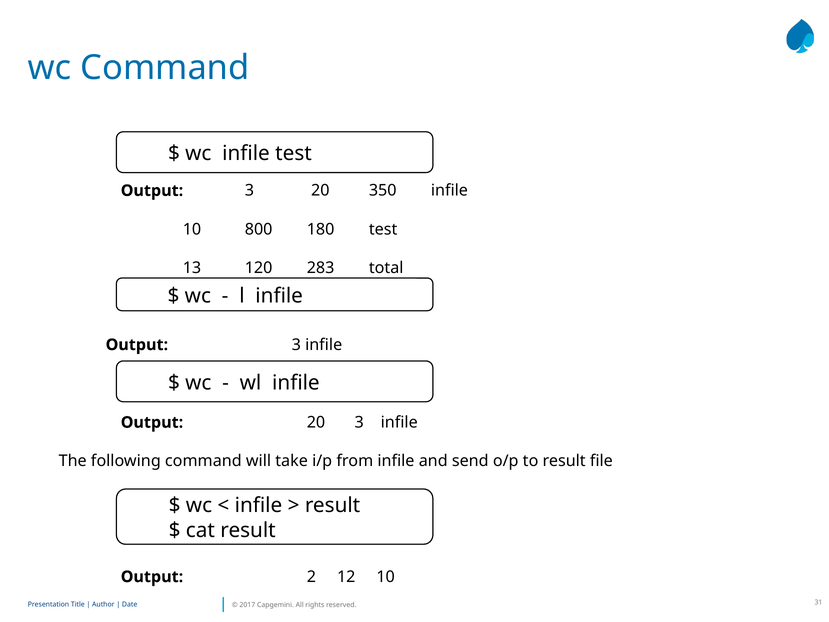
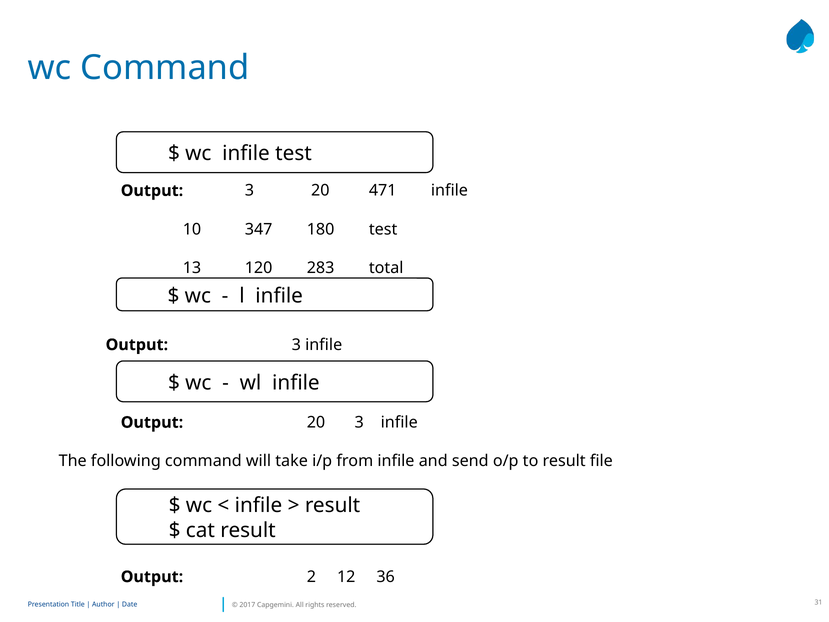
350: 350 -> 471
800: 800 -> 347
12 10: 10 -> 36
